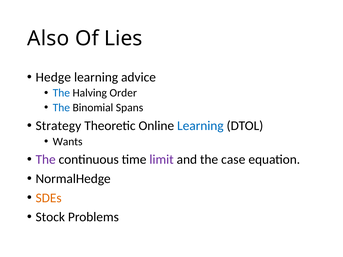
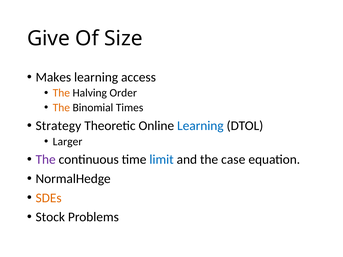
Also: Also -> Give
Lies: Lies -> Size
Hedge: Hedge -> Makes
advice: advice -> access
The at (61, 93) colour: blue -> orange
The at (61, 108) colour: blue -> orange
Spans: Spans -> Times
Wants: Wants -> Larger
limit colour: purple -> blue
